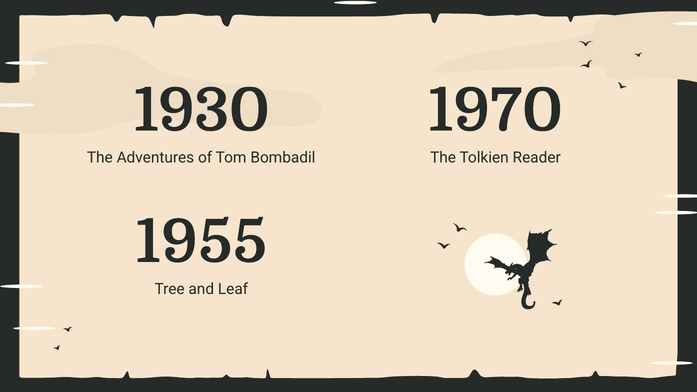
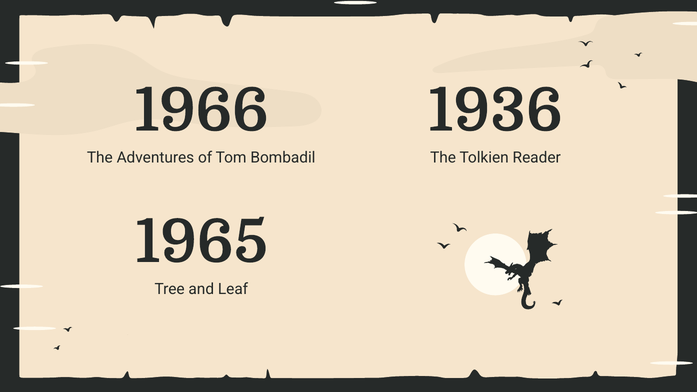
1930: 1930 -> 1966
1970: 1970 -> 1936
1955: 1955 -> 1965
